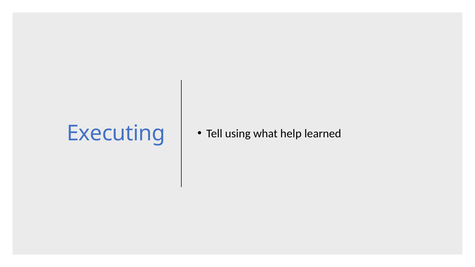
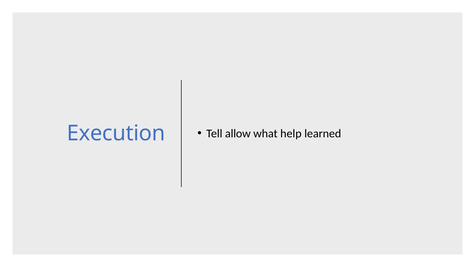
Executing: Executing -> Execution
using: using -> allow
